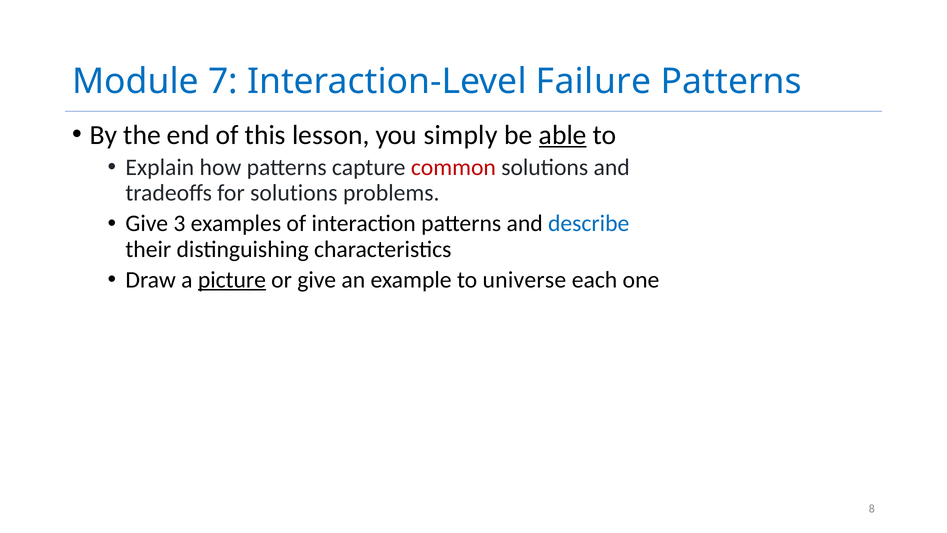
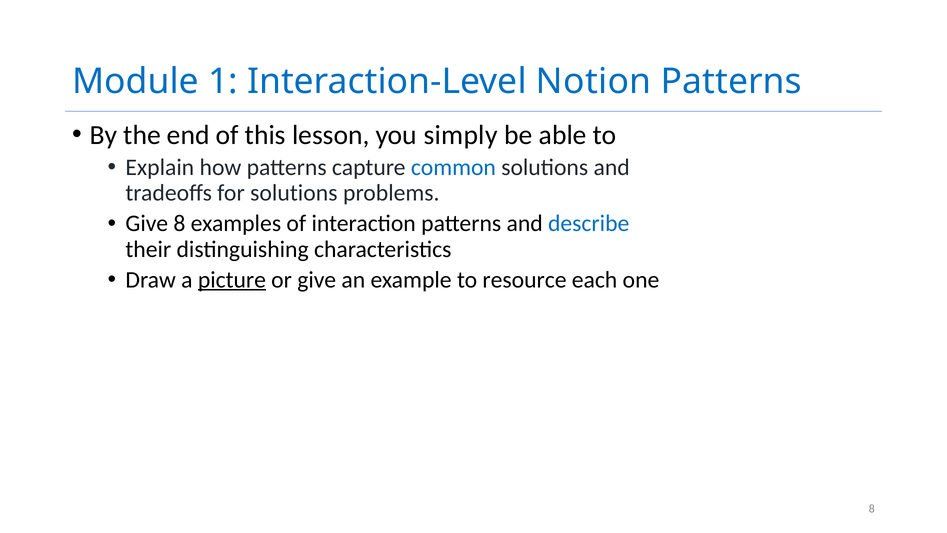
7: 7 -> 1
Failure: Failure -> Notion
able underline: present -> none
common colour: red -> blue
Give 3: 3 -> 8
universe: universe -> resource
